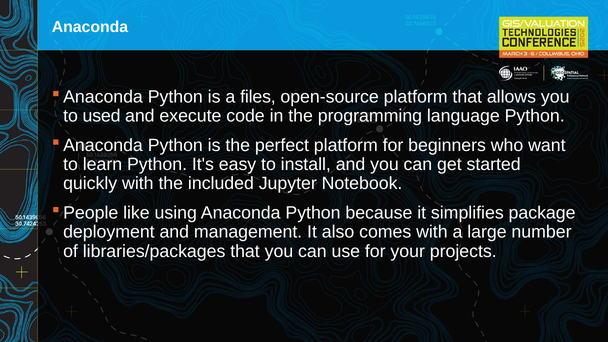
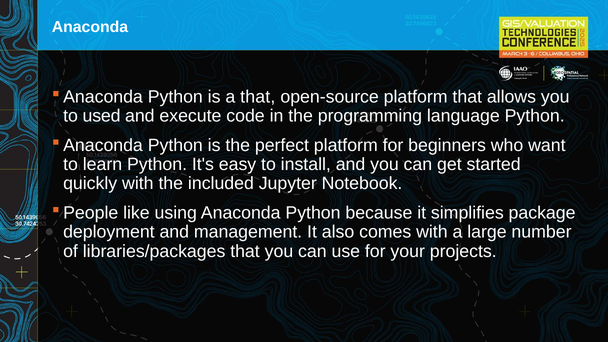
a files: files -> that
